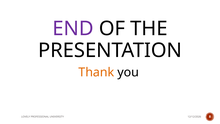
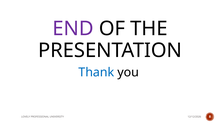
Thank colour: orange -> blue
